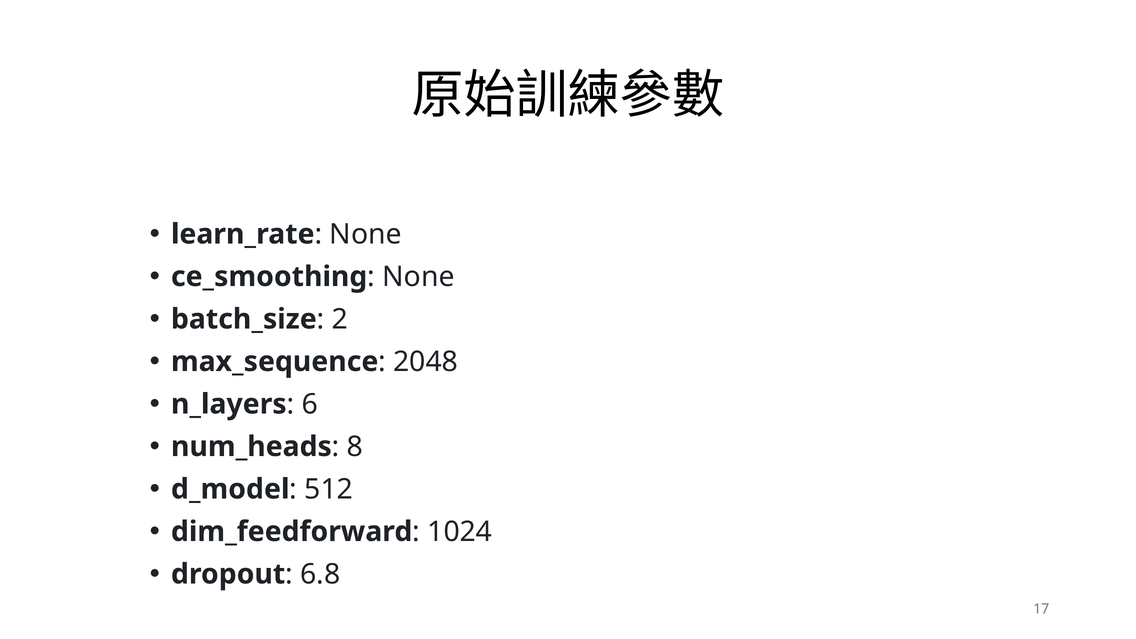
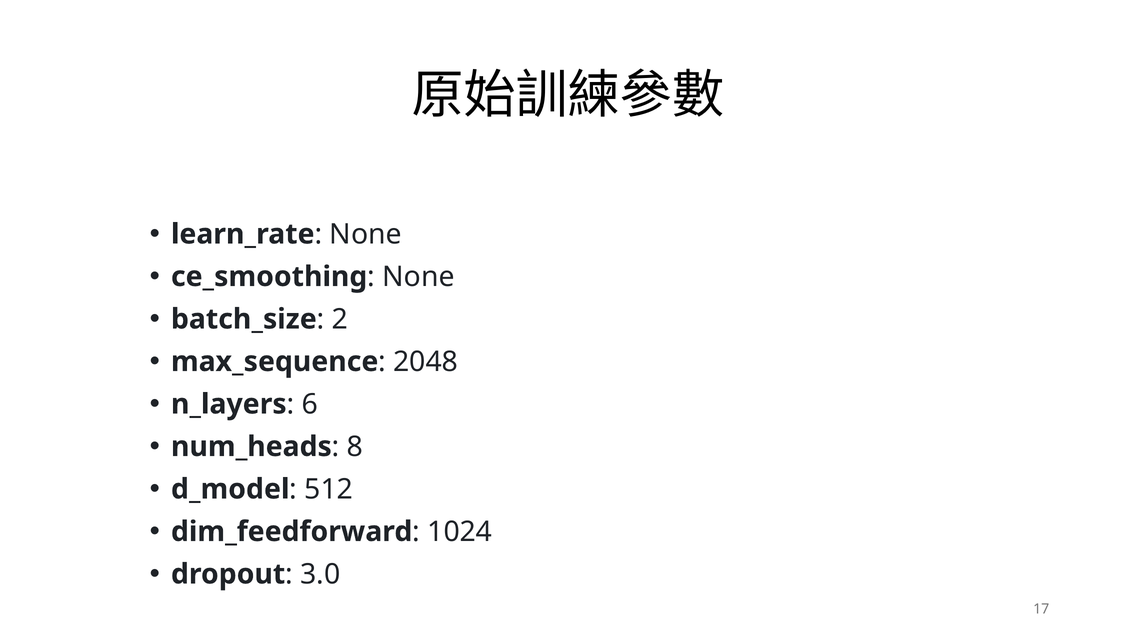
6.8: 6.8 -> 3.0
